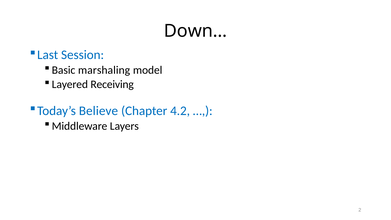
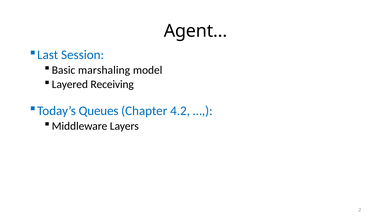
Down…: Down… -> Agent…
Believe: Believe -> Queues
